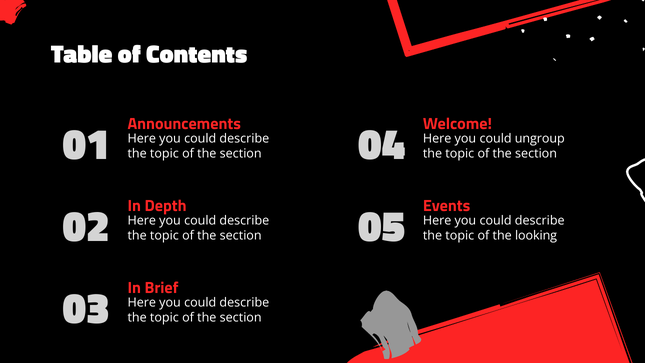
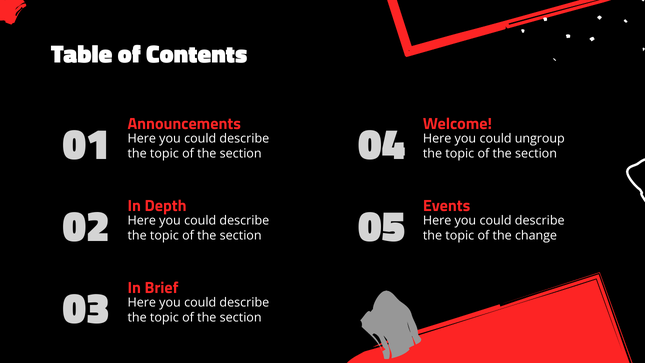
looking: looking -> change
